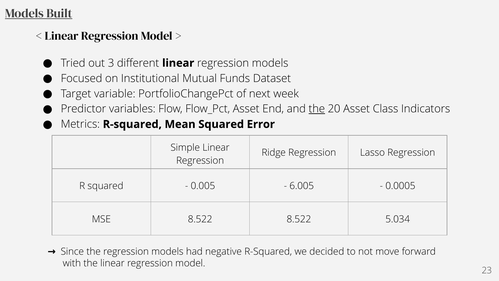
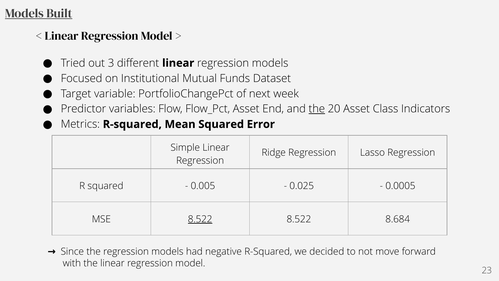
6.005: 6.005 -> 0.025
8.522 at (200, 219) underline: none -> present
5.034: 5.034 -> 8.684
